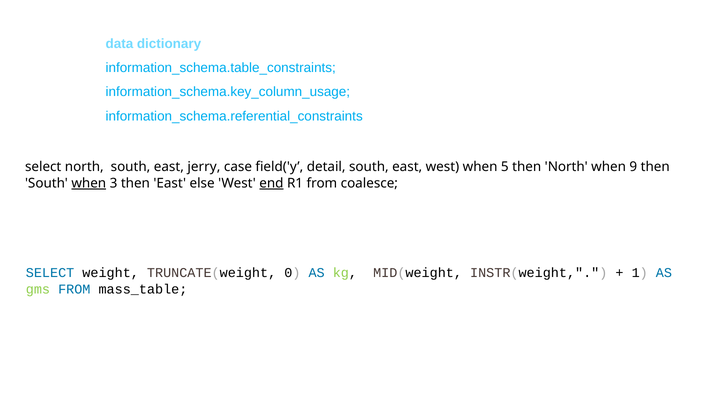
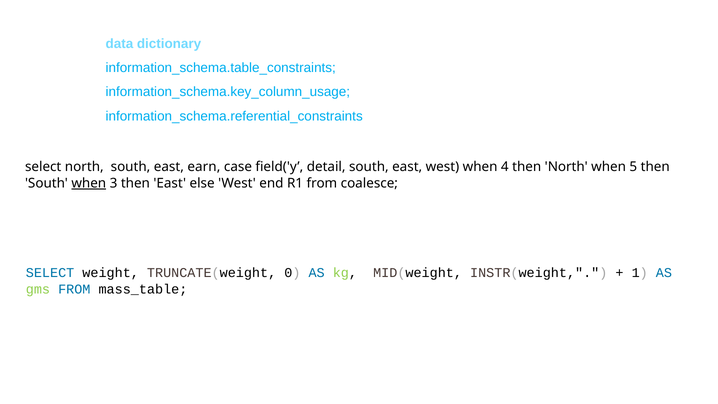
jerry: jerry -> earn
5: 5 -> 4
9: 9 -> 5
end underline: present -> none
